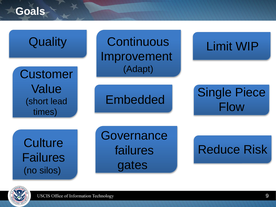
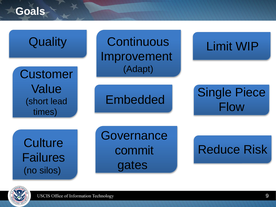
failures at (134, 150): failures -> commit
